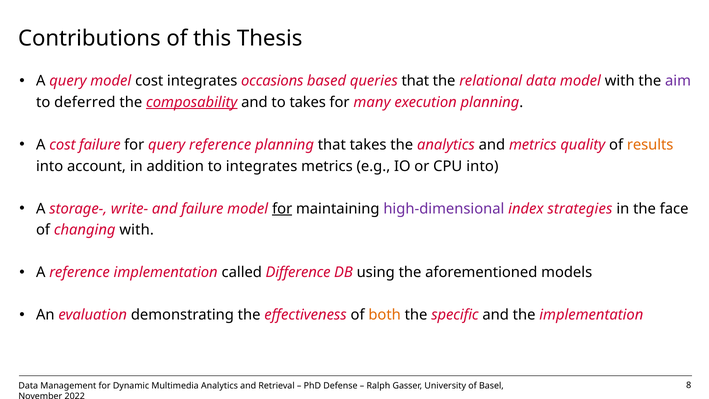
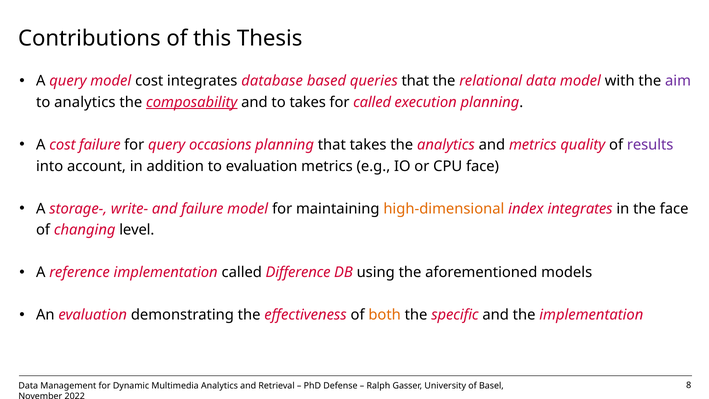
occasions: occasions -> database
to deferred: deferred -> analytics
for many: many -> called
query reference: reference -> occasions
results colour: orange -> purple
to integrates: integrates -> evaluation
CPU into: into -> face
for at (282, 209) underline: present -> none
high-dimensional colour: purple -> orange
index strategies: strategies -> integrates
changing with: with -> level
